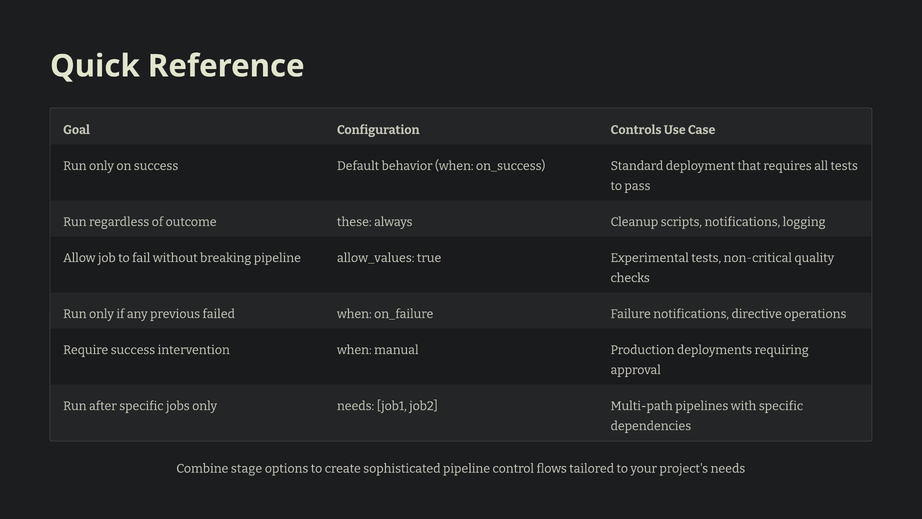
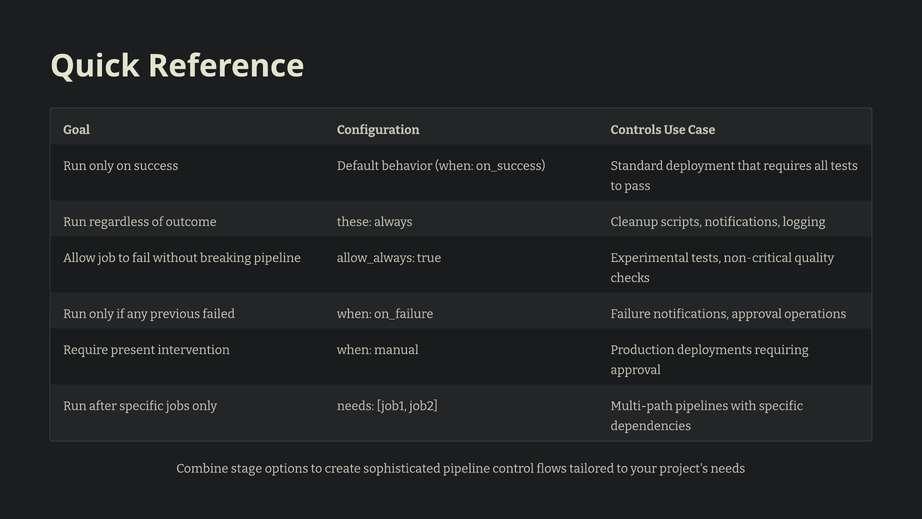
allow_values: allow_values -> allow_always
notifications directive: directive -> approval
Require success: success -> present
